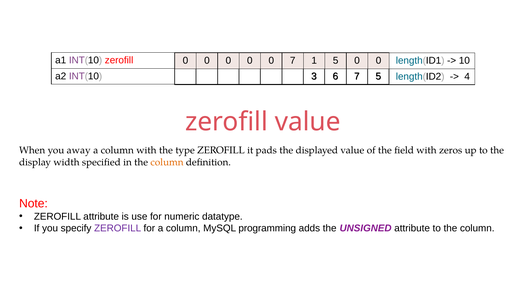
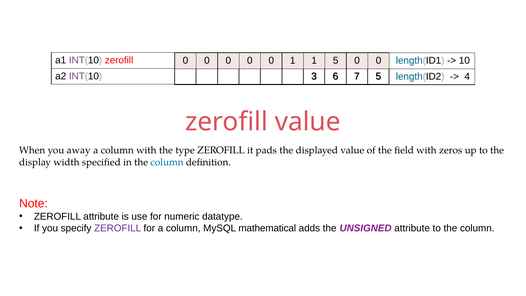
0 7: 7 -> 1
column at (167, 162) colour: orange -> blue
programming: programming -> mathematical
